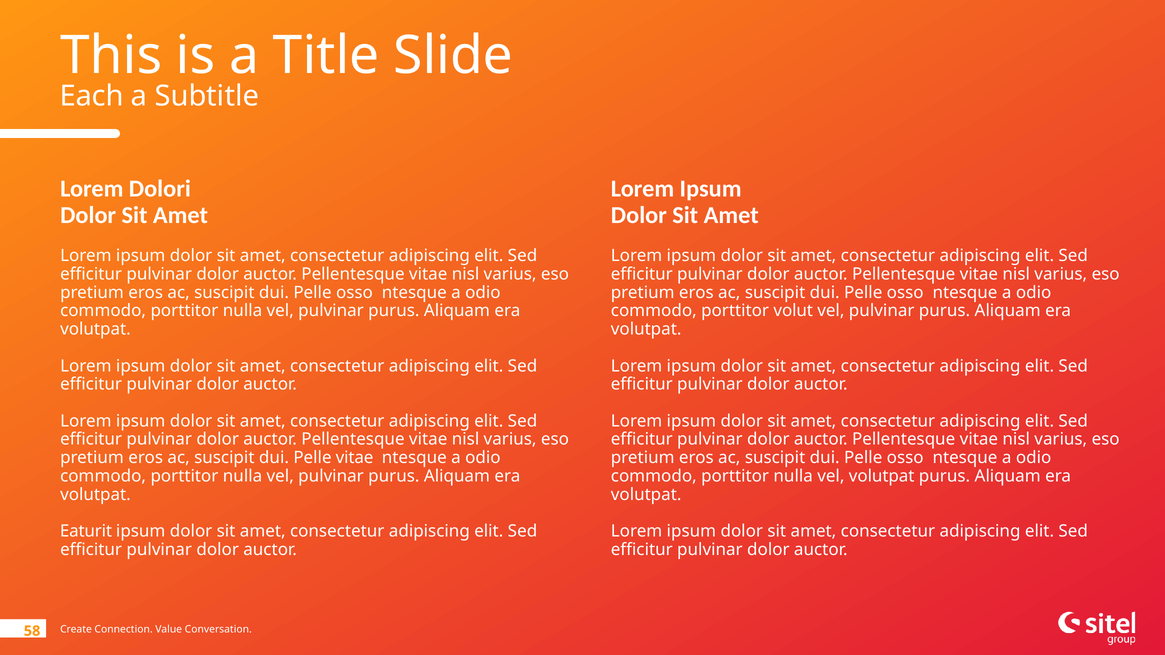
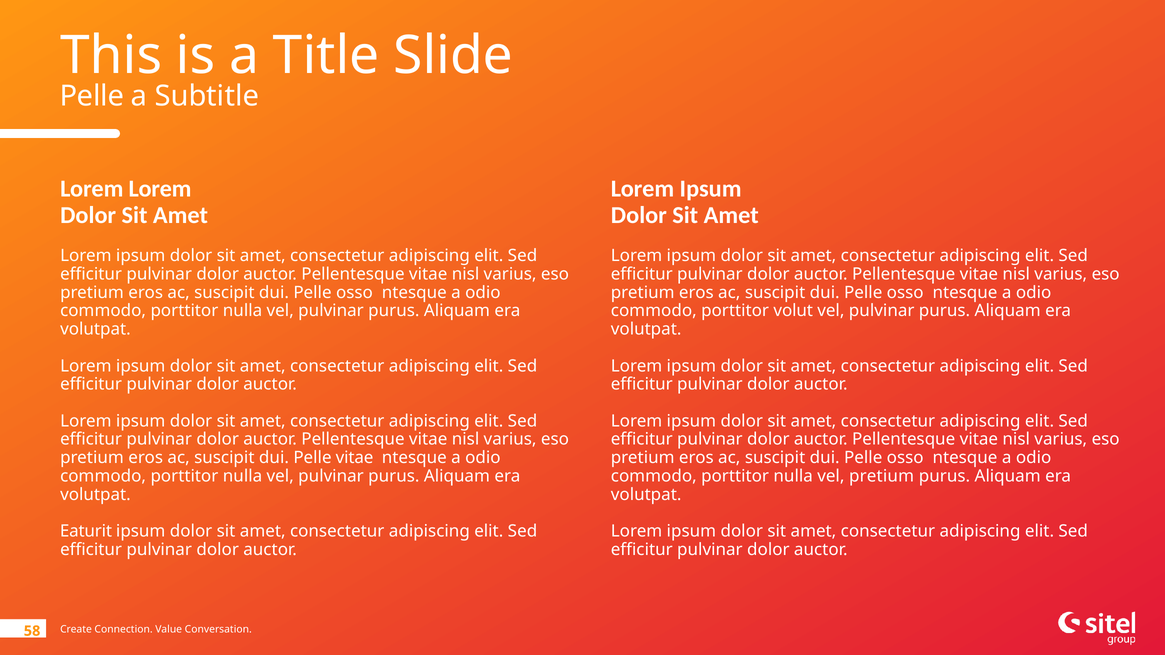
Each at (92, 96): Each -> Pelle
Lorem Dolori: Dolori -> Lorem
vel volutpat: volutpat -> pretium
